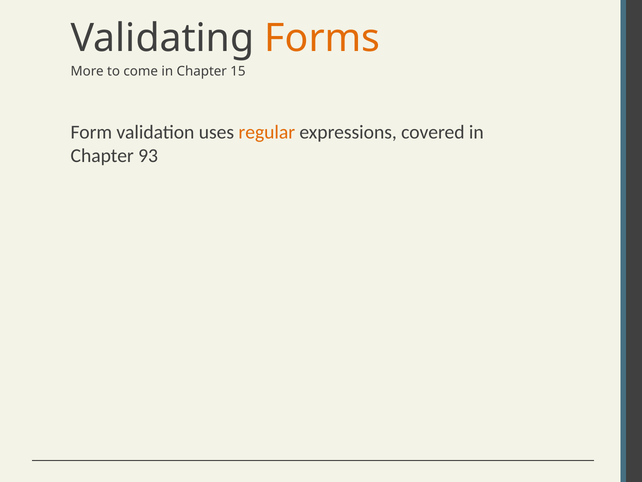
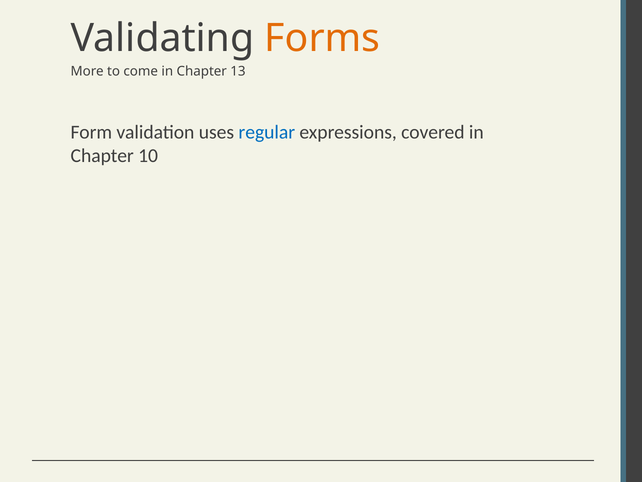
15: 15 -> 13
regular colour: orange -> blue
93: 93 -> 10
